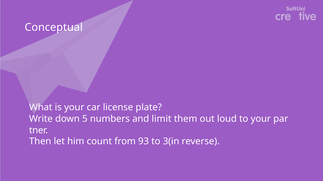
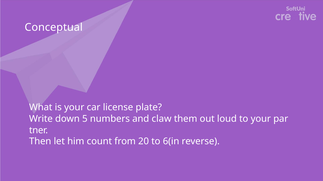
limit: limit -> claw
93: 93 -> 20
3(in: 3(in -> 6(in
